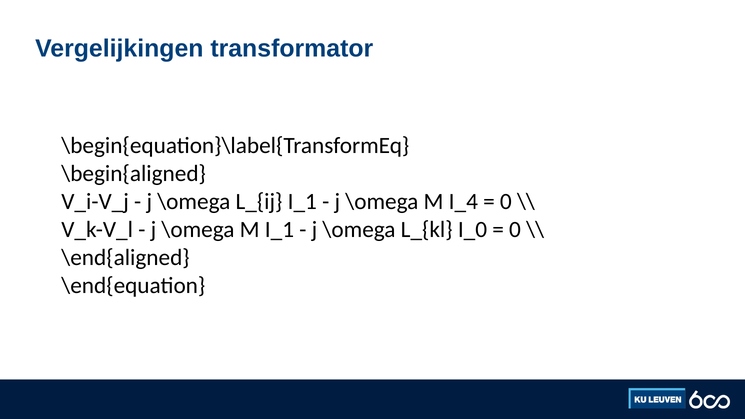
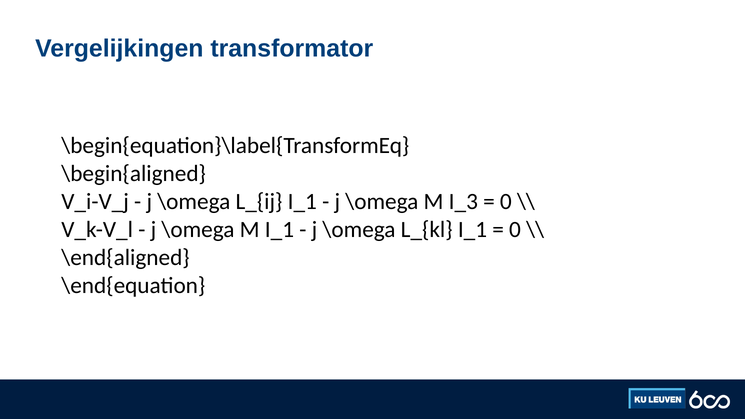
I_4: I_4 -> I_3
L_{kl I_0: I_0 -> I_1
